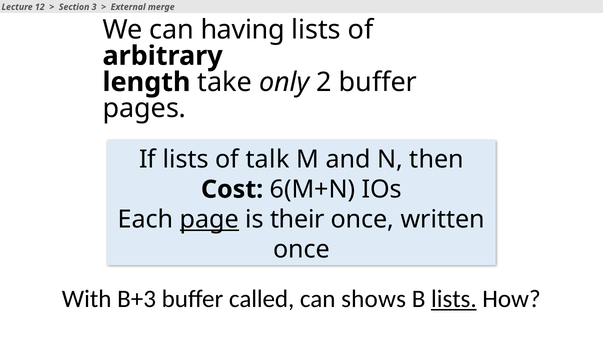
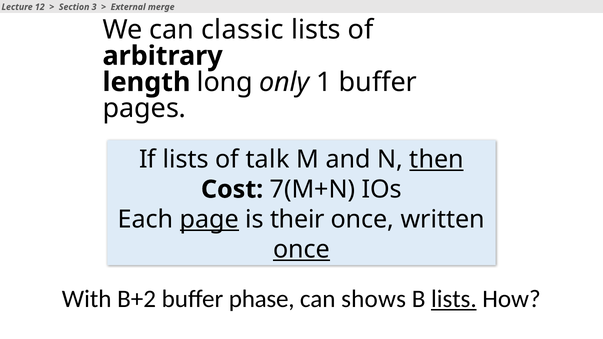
having: having -> classic
take: take -> long
2: 2 -> 1
then underline: none -> present
6(M+N: 6(M+N -> 7(M+N
once at (302, 250) underline: none -> present
B+3: B+3 -> B+2
called: called -> phase
